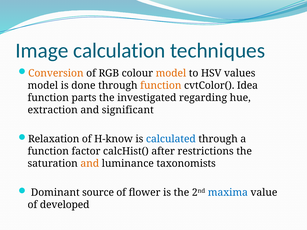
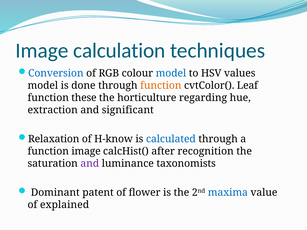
Conversion colour: orange -> blue
model at (171, 73) colour: orange -> blue
Idea: Idea -> Leaf
parts: parts -> these
investigated: investigated -> horticulture
function factor: factor -> image
restrictions: restrictions -> recognition
and at (90, 164) colour: orange -> purple
source: source -> patent
developed: developed -> explained
